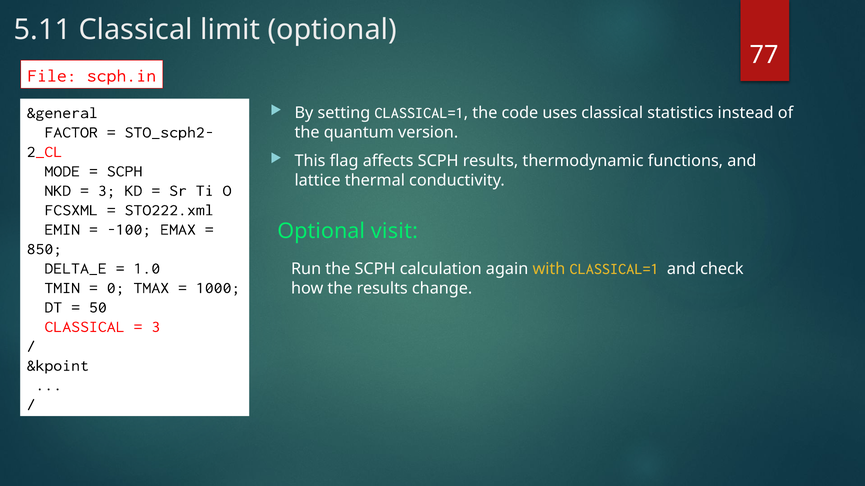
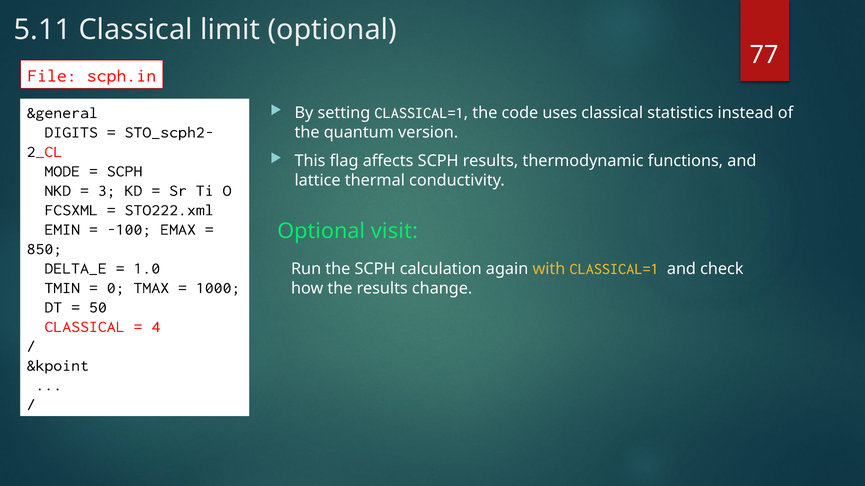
FACTOR: FACTOR -> DIGITS
3 at (156, 327): 3 -> 4
